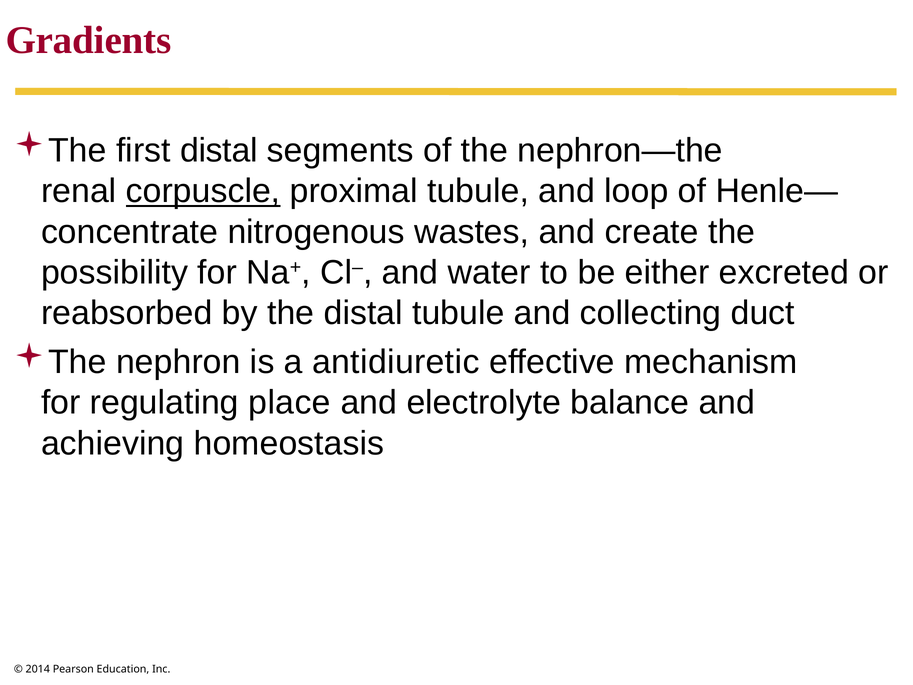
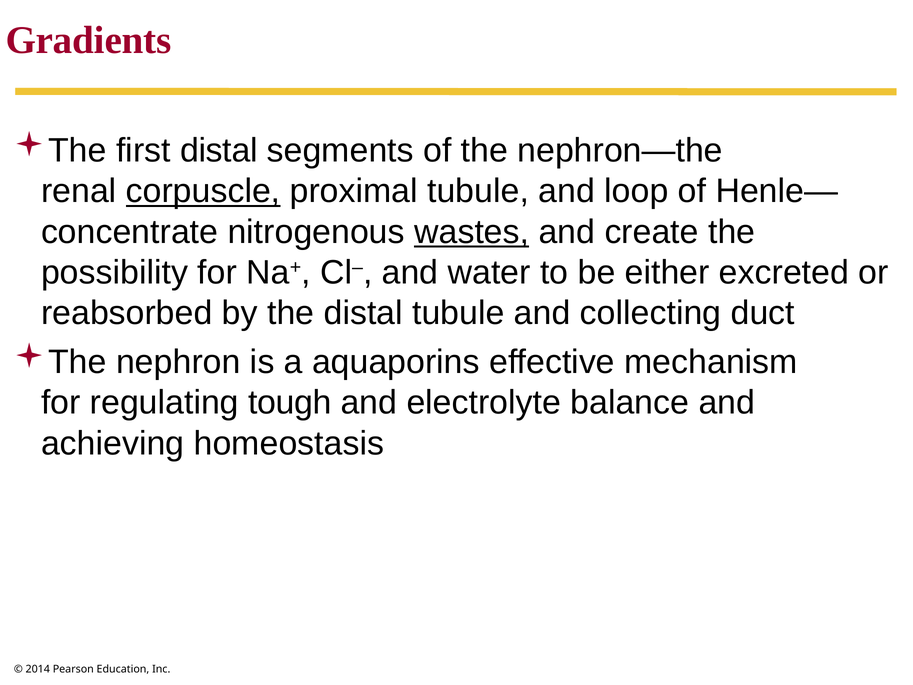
wastes underline: none -> present
antidiuretic: antidiuretic -> aquaporins
place: place -> tough
